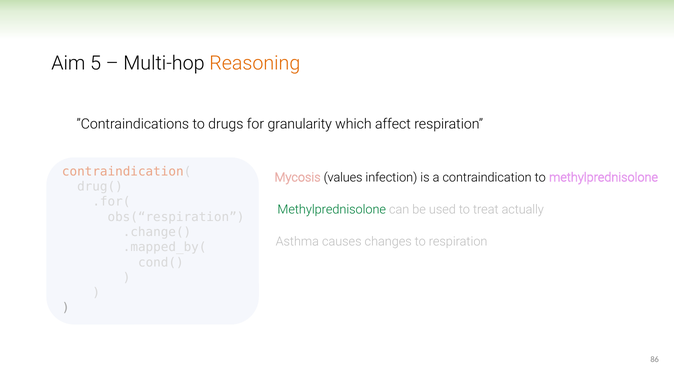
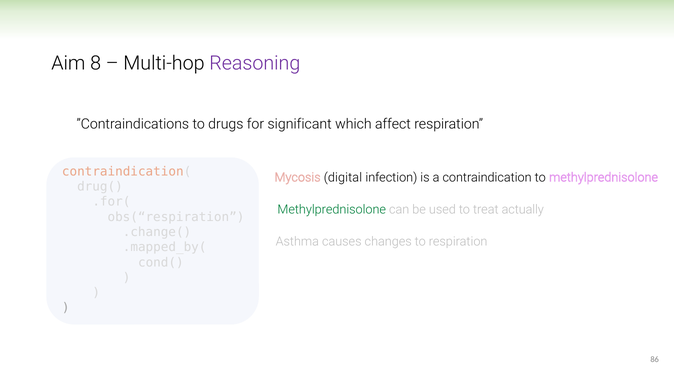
5: 5 -> 8
Reasoning colour: orange -> purple
granularity: granularity -> significant
values: values -> digital
